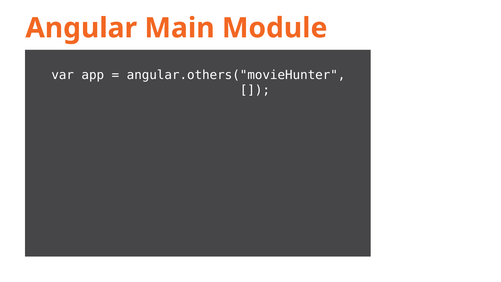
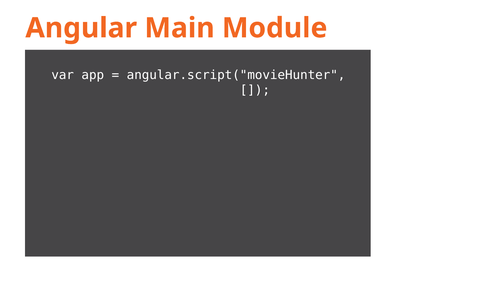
angular.others("movieHunter: angular.others("movieHunter -> angular.script("movieHunter
